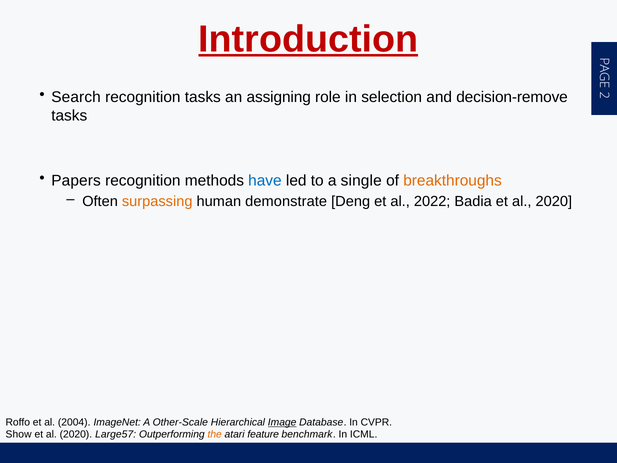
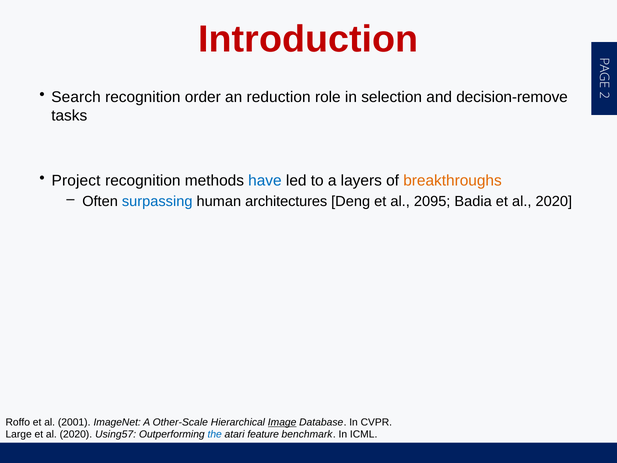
Introduction underline: present -> none
recognition tasks: tasks -> order
assigning: assigning -> reduction
Papers: Papers -> Project
single: single -> layers
surpassing colour: orange -> blue
demonstrate: demonstrate -> architectures
2022: 2022 -> 2095
2004: 2004 -> 2001
Show: Show -> Large
Large57: Large57 -> Using57
the colour: orange -> blue
